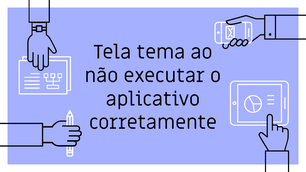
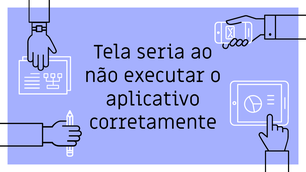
tema: tema -> seria
